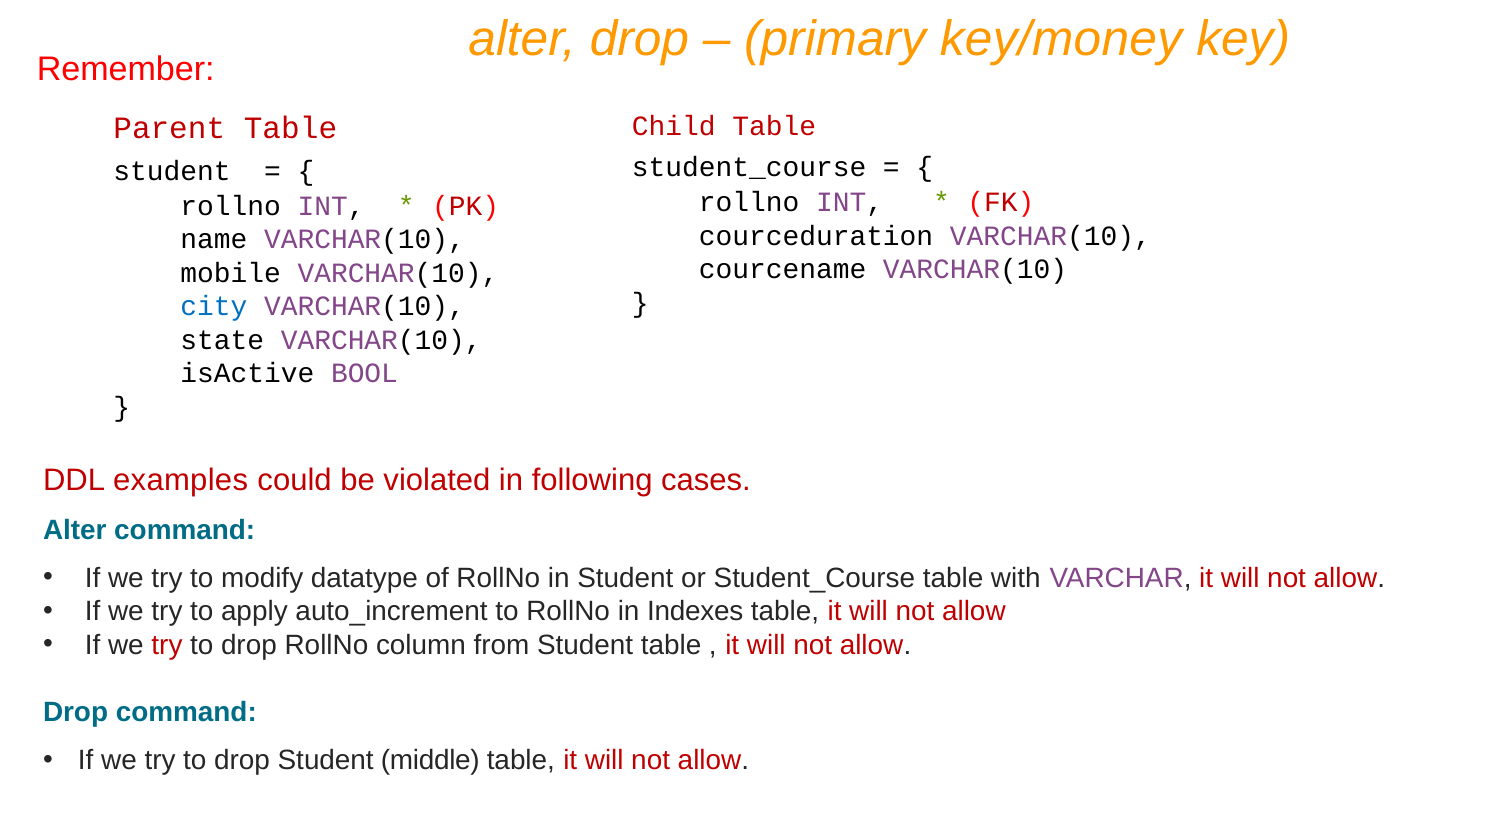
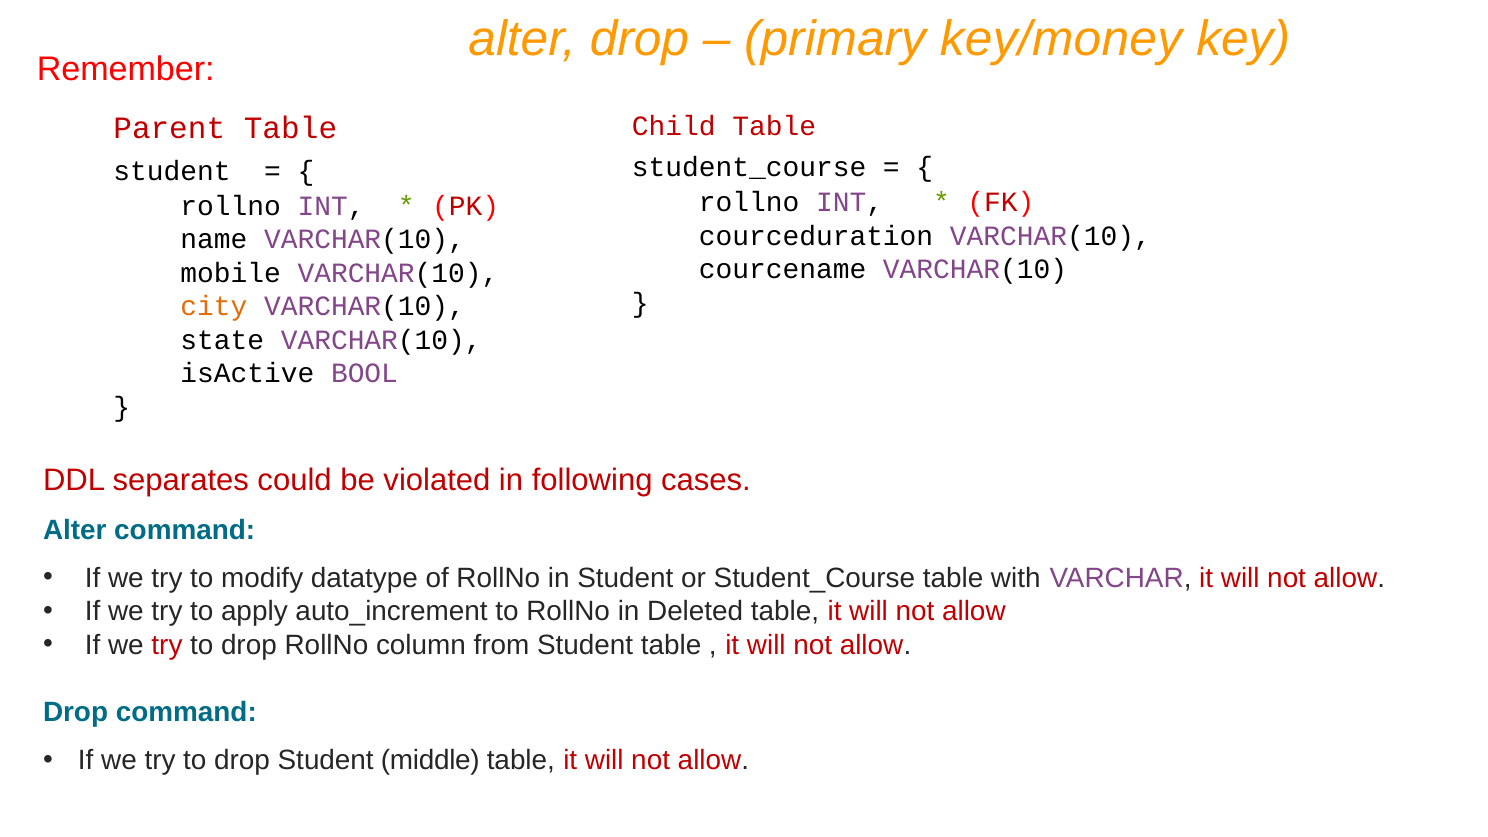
city colour: blue -> orange
examples: examples -> separates
Indexes: Indexes -> Deleted
